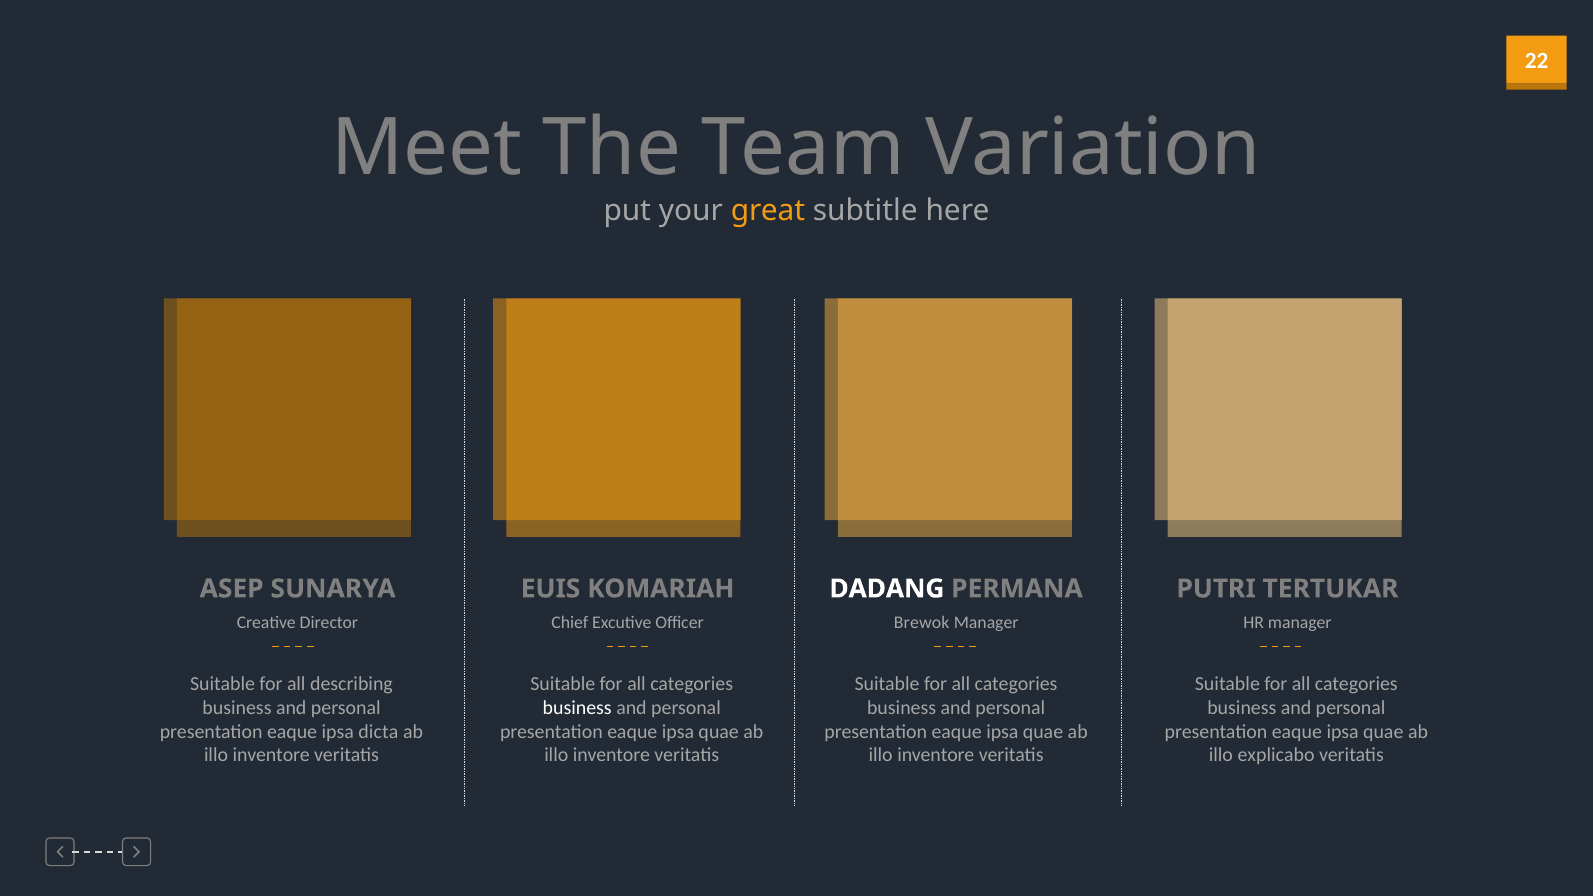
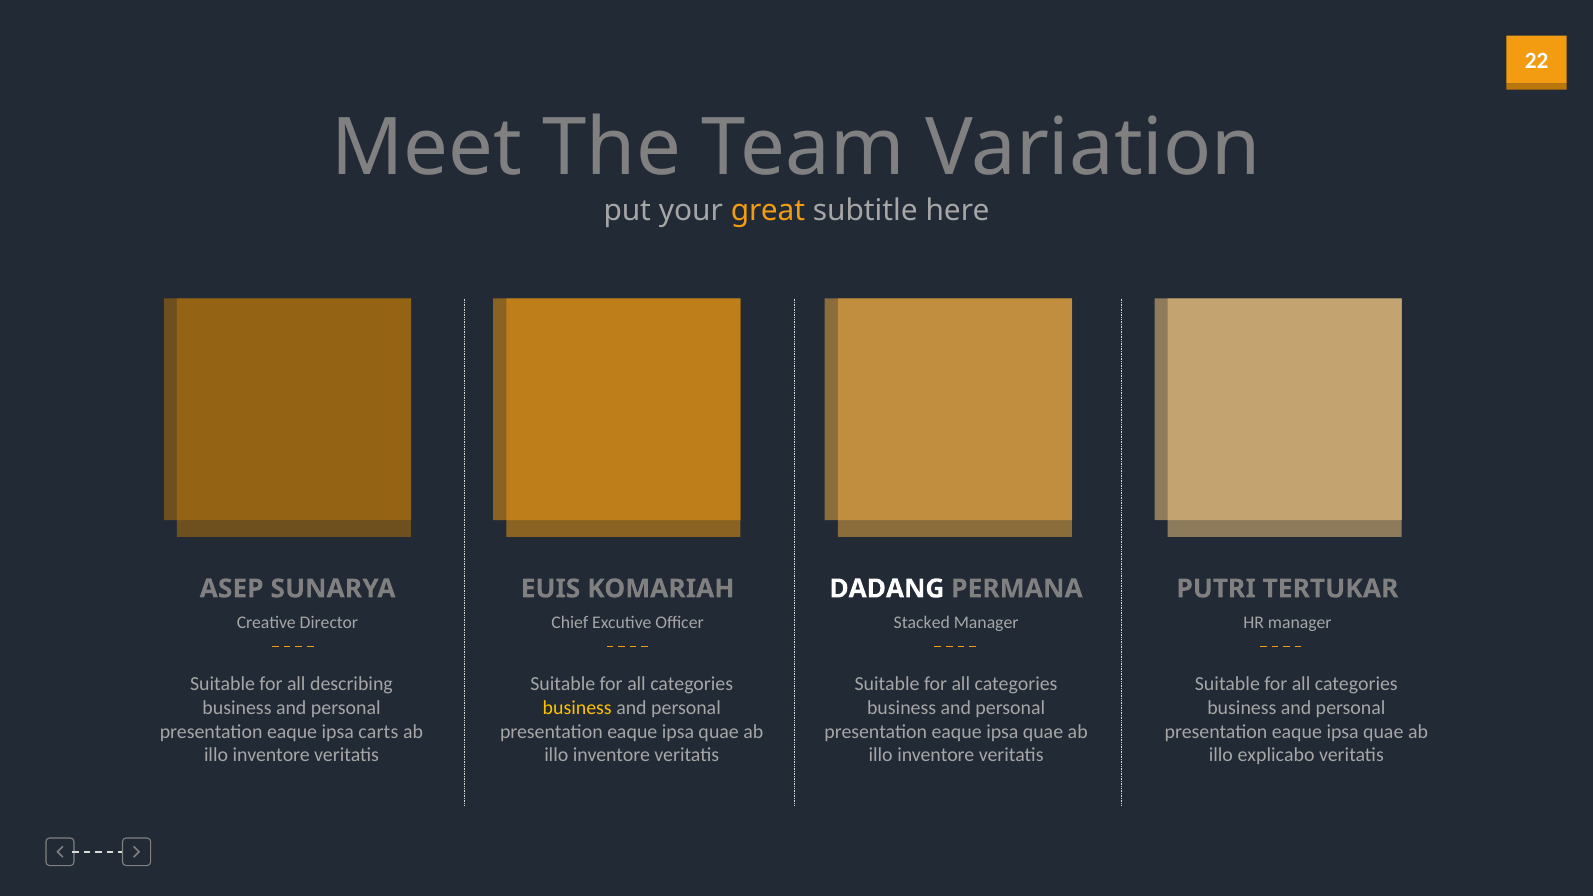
Brewok: Brewok -> Stacked
business at (577, 708) colour: white -> yellow
dicta: dicta -> carts
